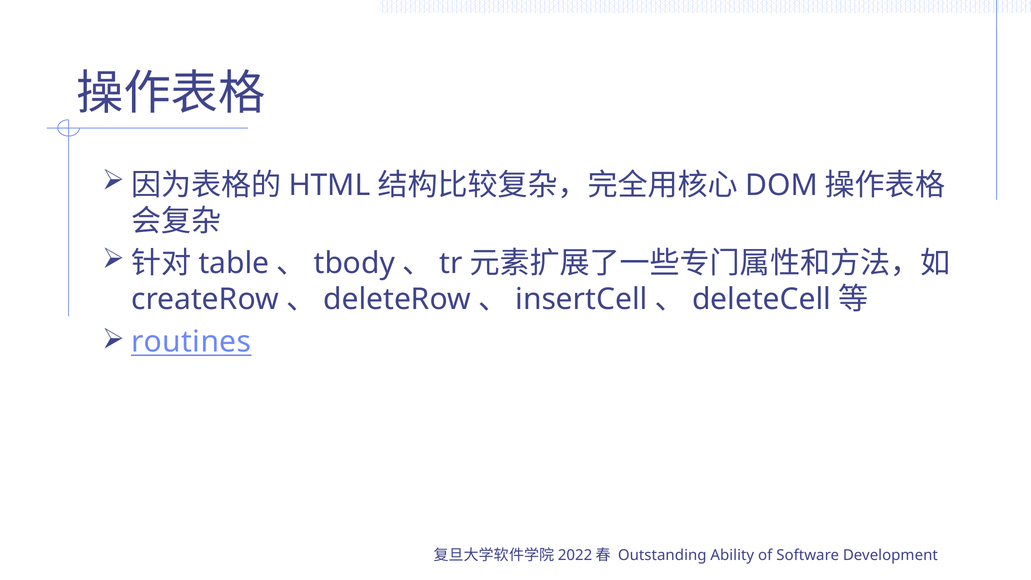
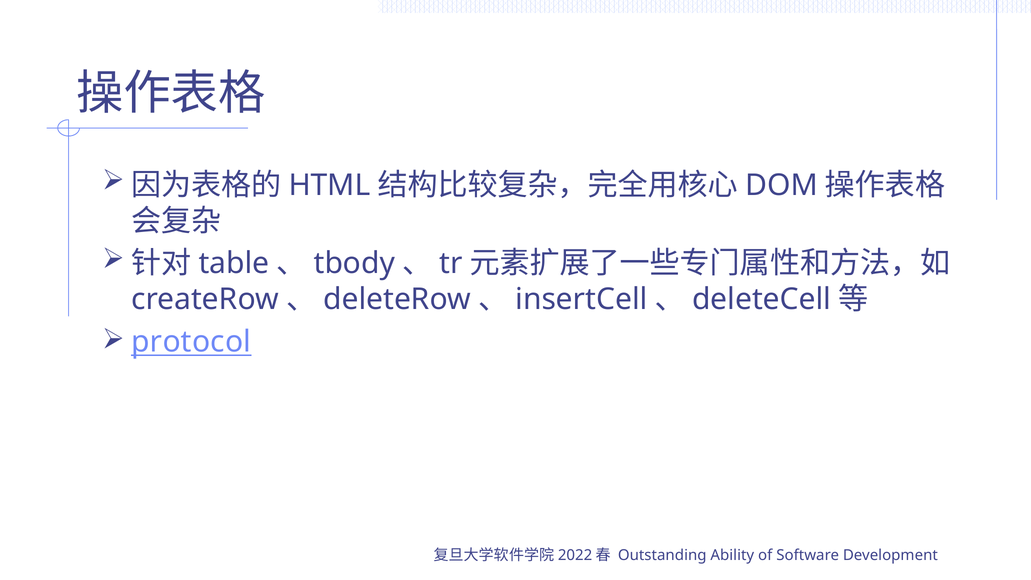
routines: routines -> protocol
